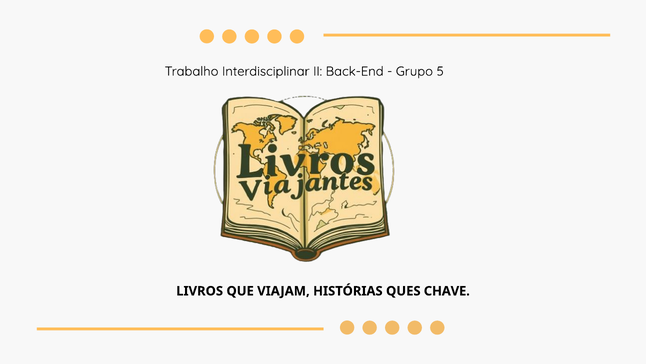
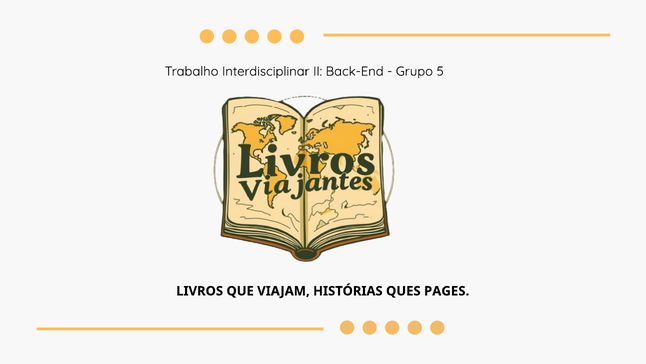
CHAVE: CHAVE -> PAGES
